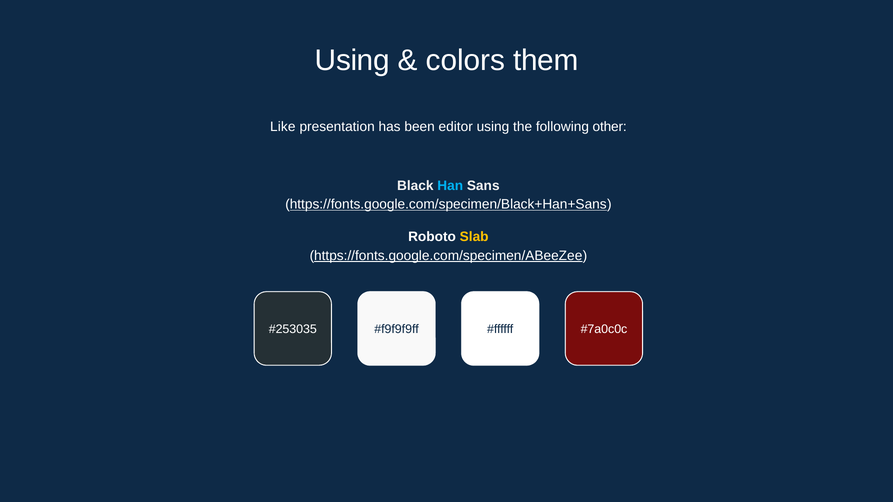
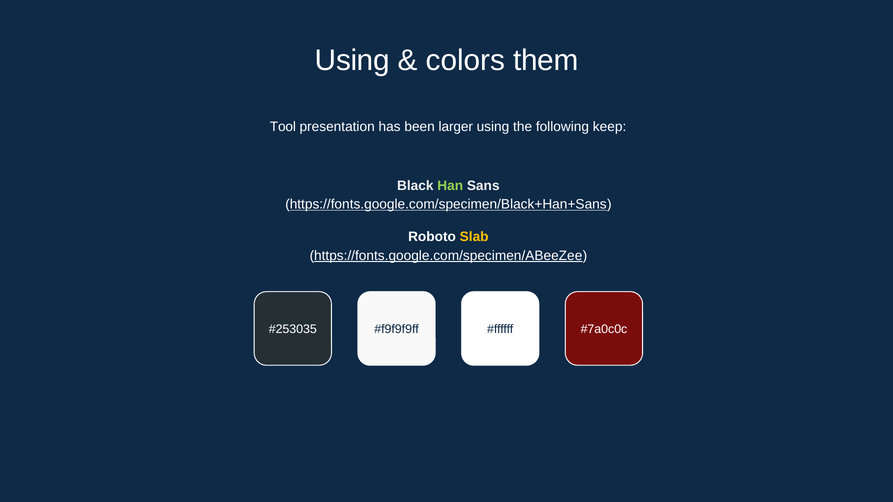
Like: Like -> Tool
editor: editor -> larger
other: other -> keep
Han colour: light blue -> light green
